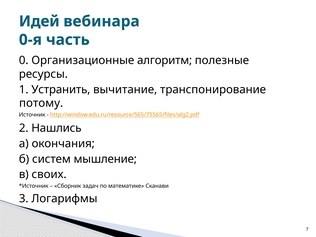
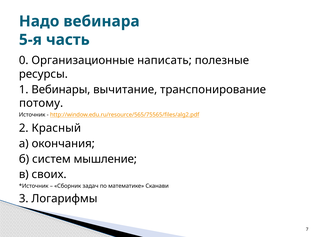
Идей: Идей -> Надо
0-я: 0-я -> 5-я
алгоритм: алгоритм -> написать
Устранить: Устранить -> Вебинары
Нашлись: Нашлись -> Красный
